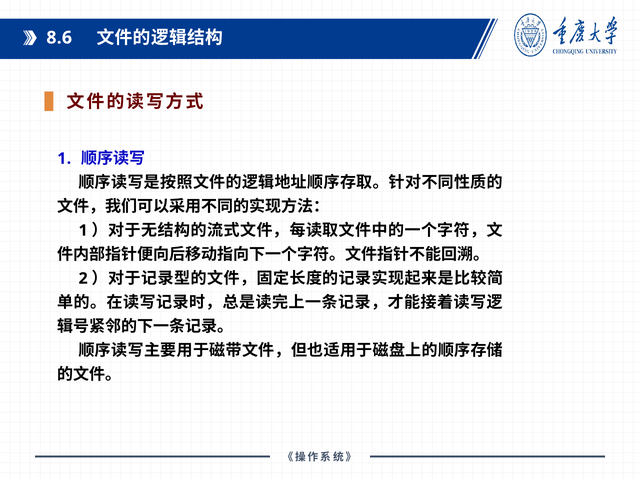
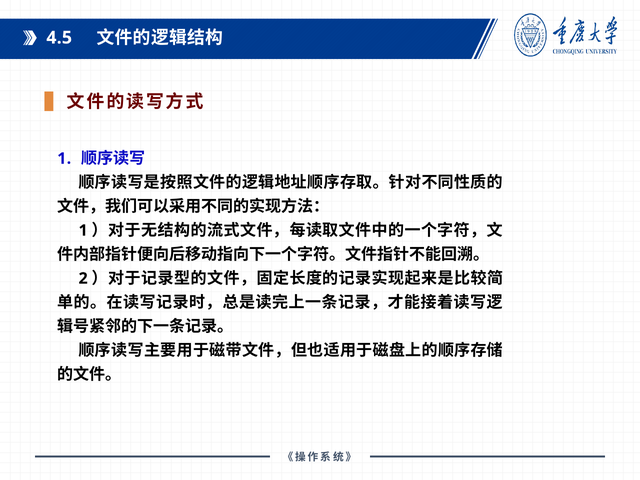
8.6: 8.6 -> 4.5
